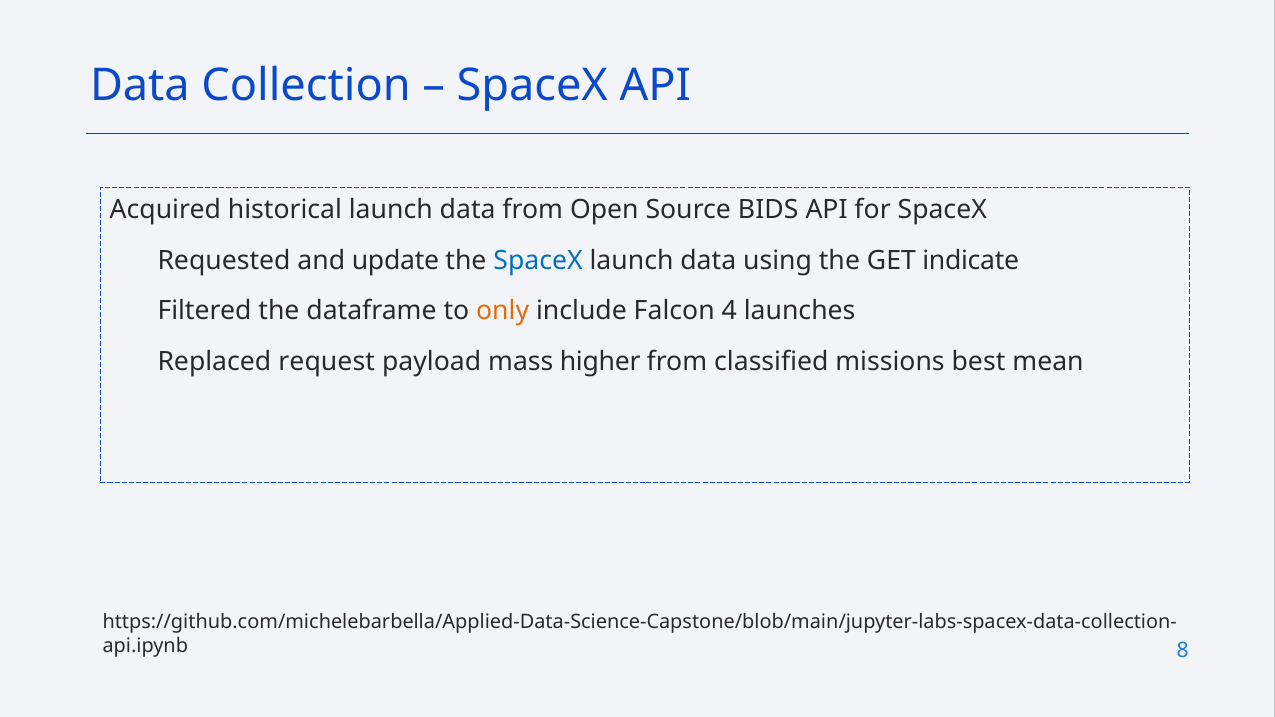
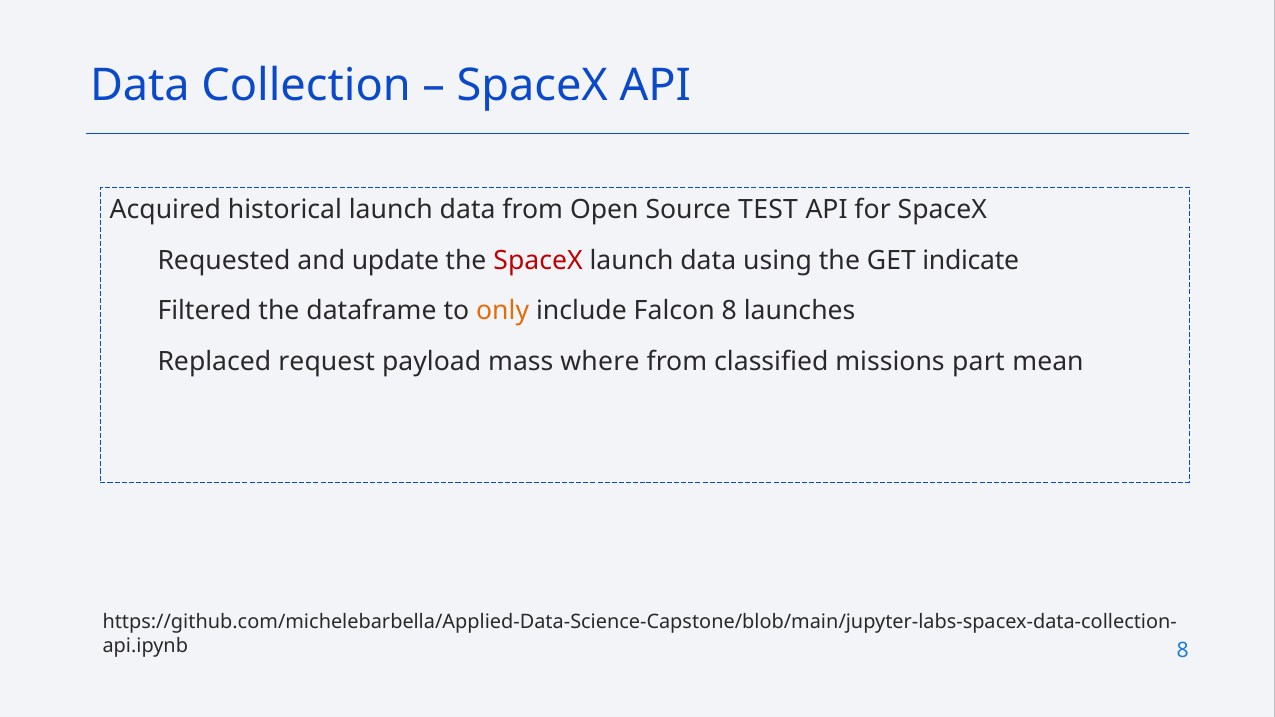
BIDS: BIDS -> TEST
SpaceX at (538, 261) colour: blue -> red
Falcon 4: 4 -> 8
higher: higher -> where
best: best -> part
